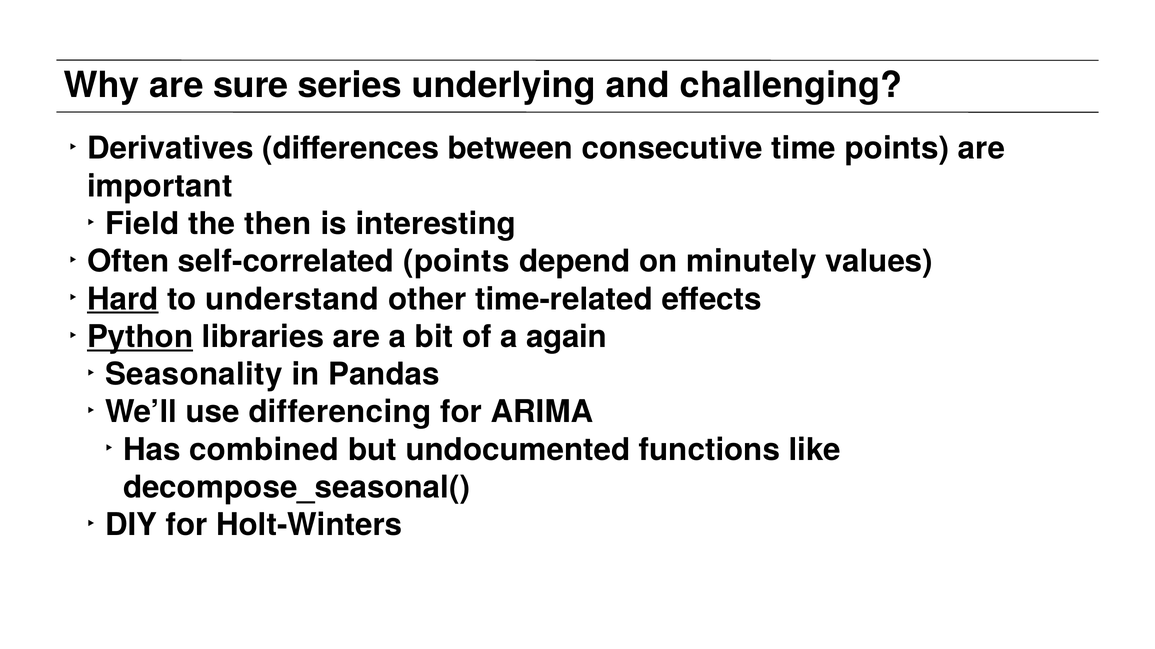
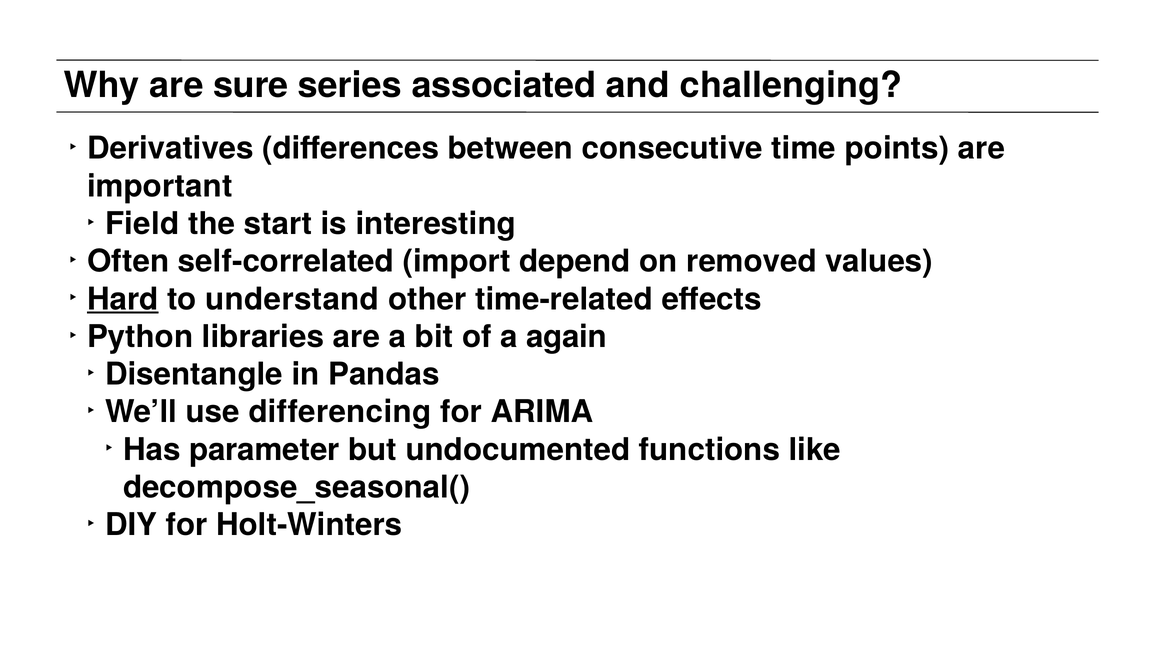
underlying: underlying -> associated
then: then -> start
self-correlated points: points -> import
minutely: minutely -> removed
Python underline: present -> none
Seasonality: Seasonality -> Disentangle
combined: combined -> parameter
